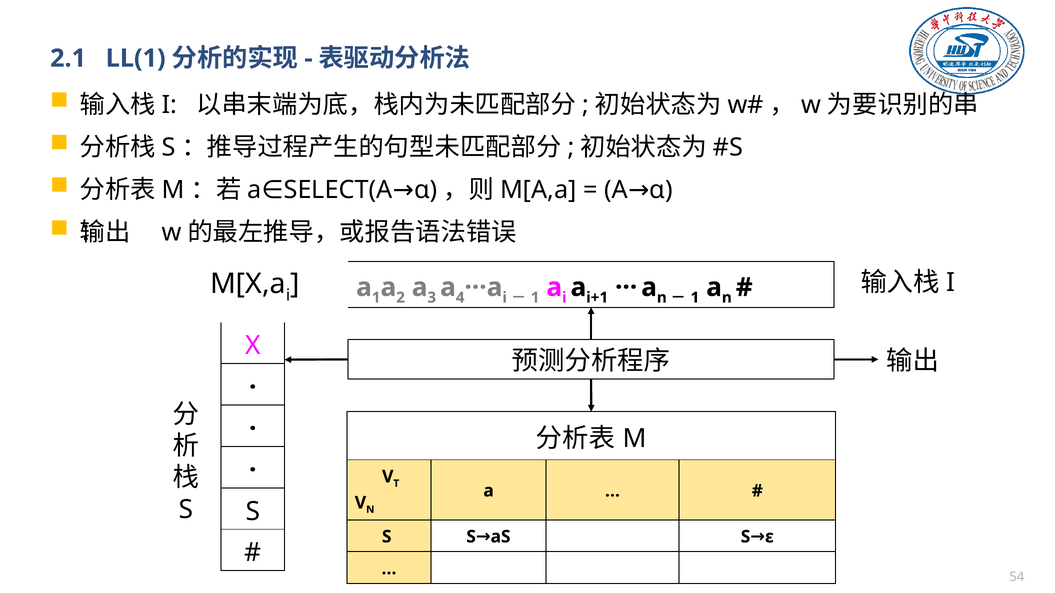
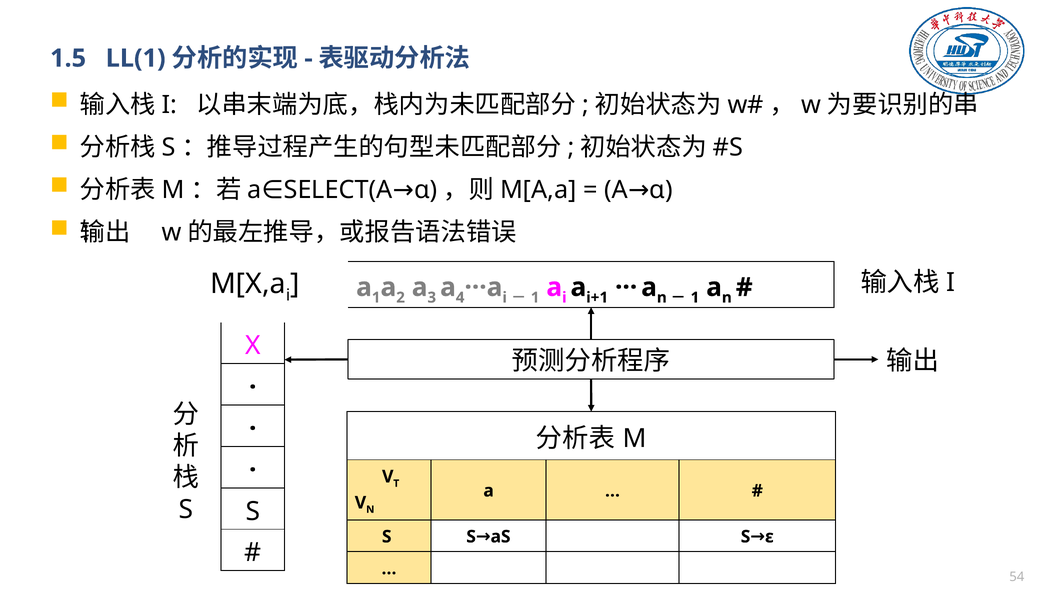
2.1: 2.1 -> 1.5
